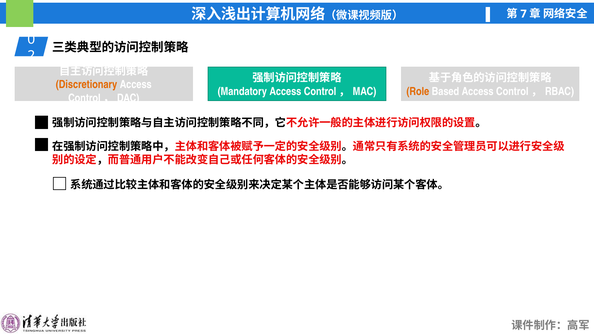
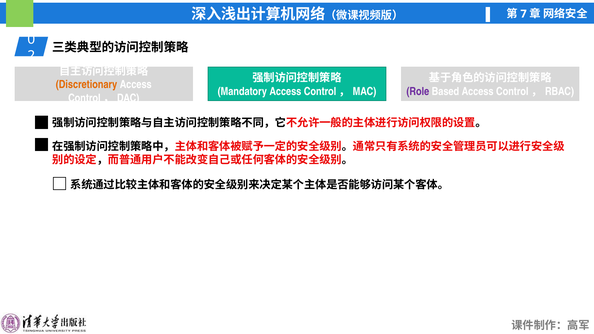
Role colour: orange -> purple
